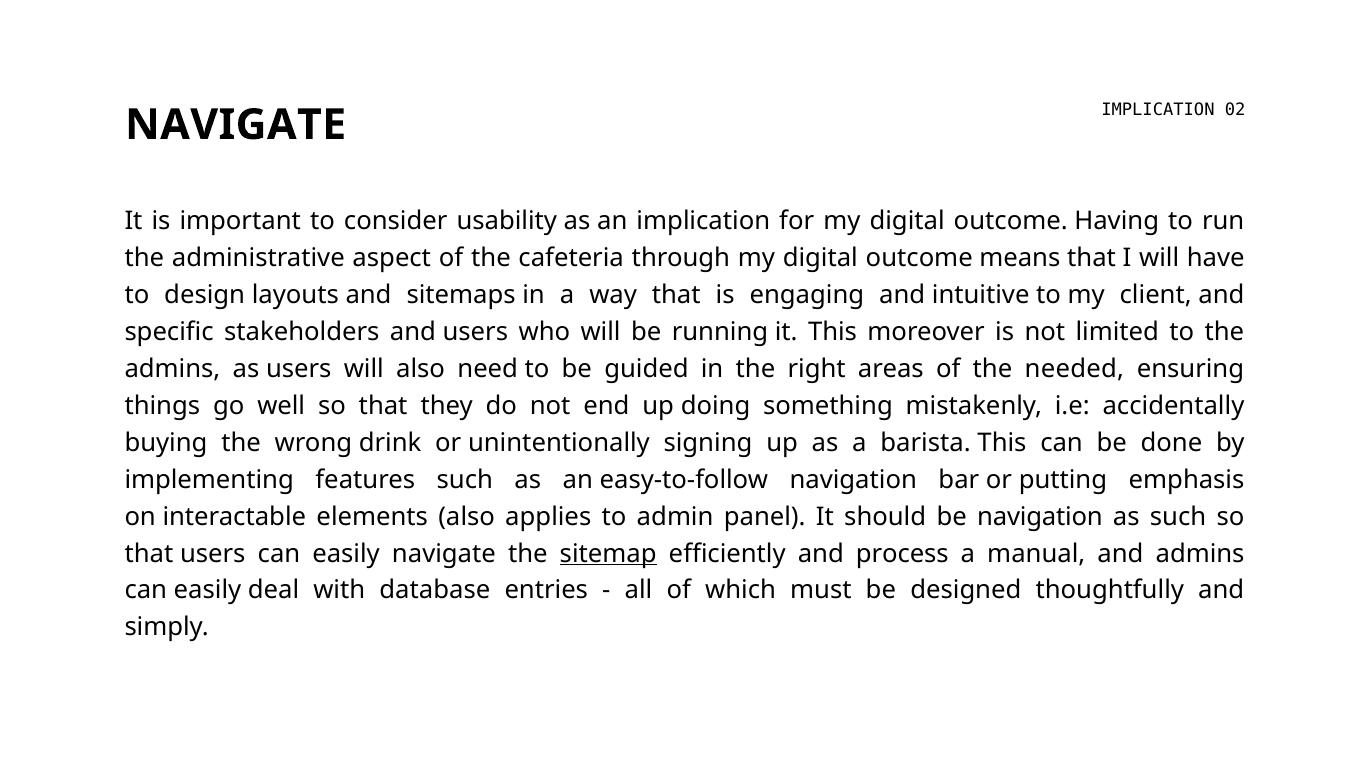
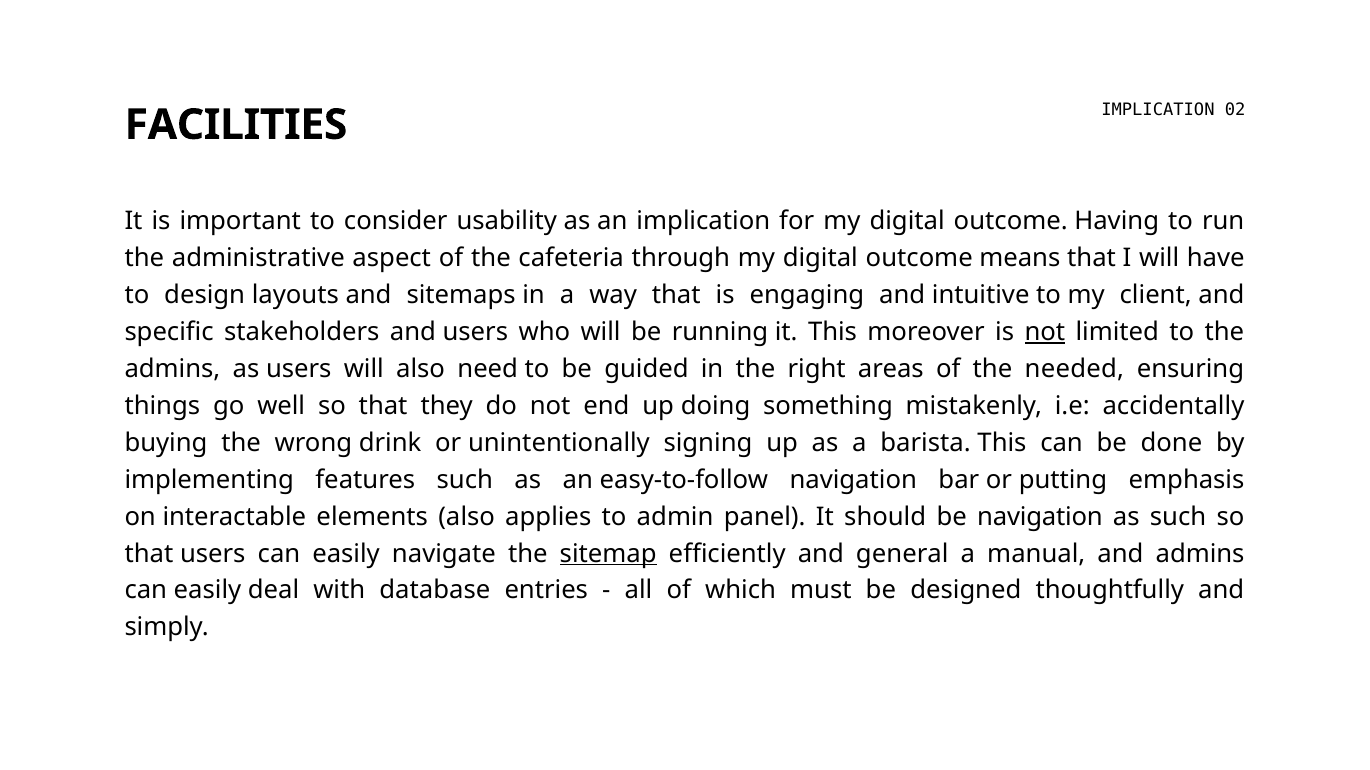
NAVIGATE at (236, 125): NAVIGATE -> FACILITIES
not at (1045, 332) underline: none -> present
process: process -> general
